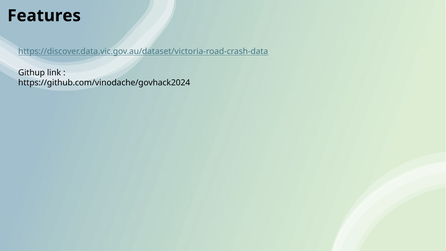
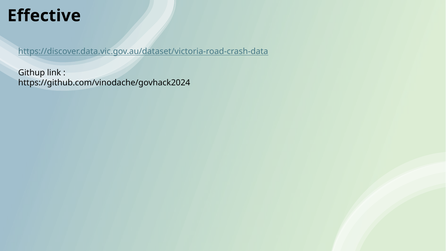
Features: Features -> Effective
